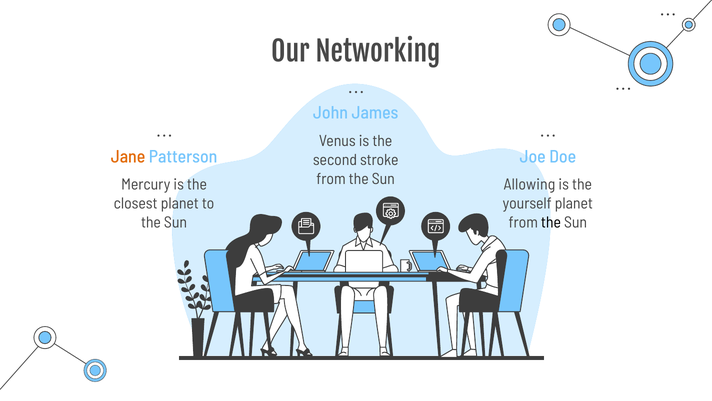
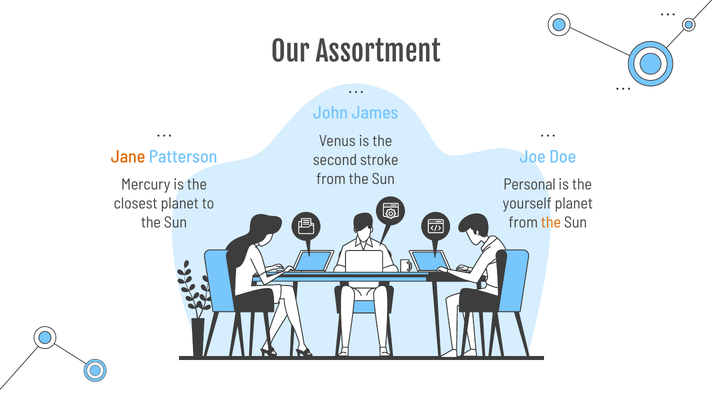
Networking: Networking -> Assortment
Allowing: Allowing -> Personal
the at (551, 222) colour: black -> orange
